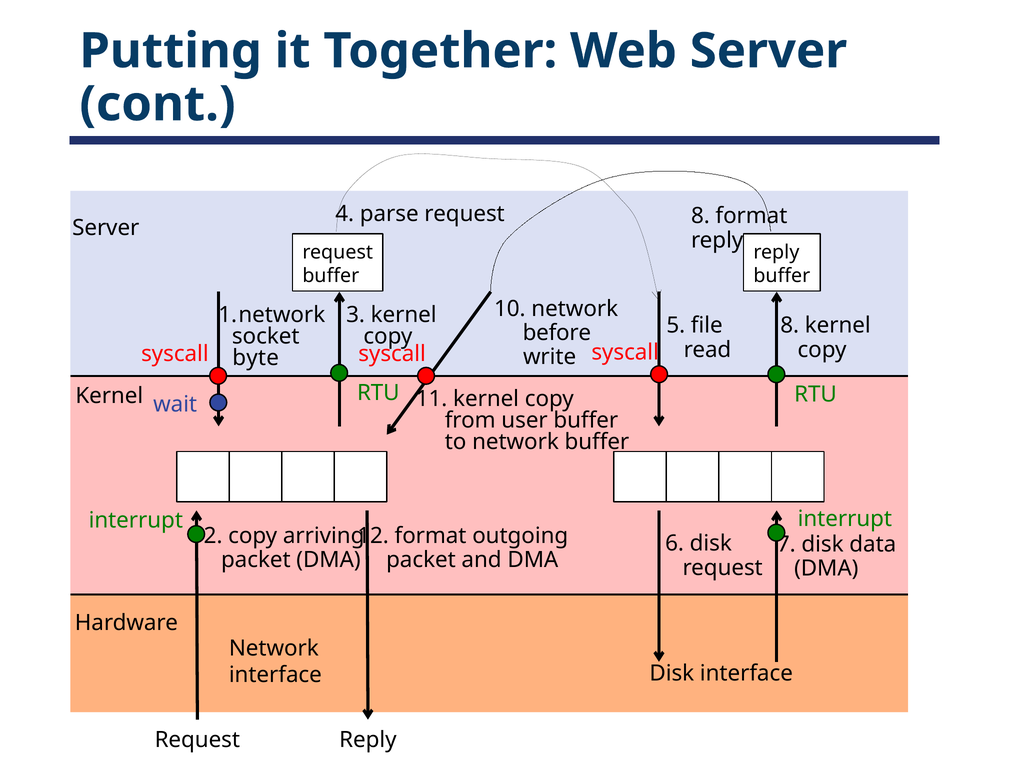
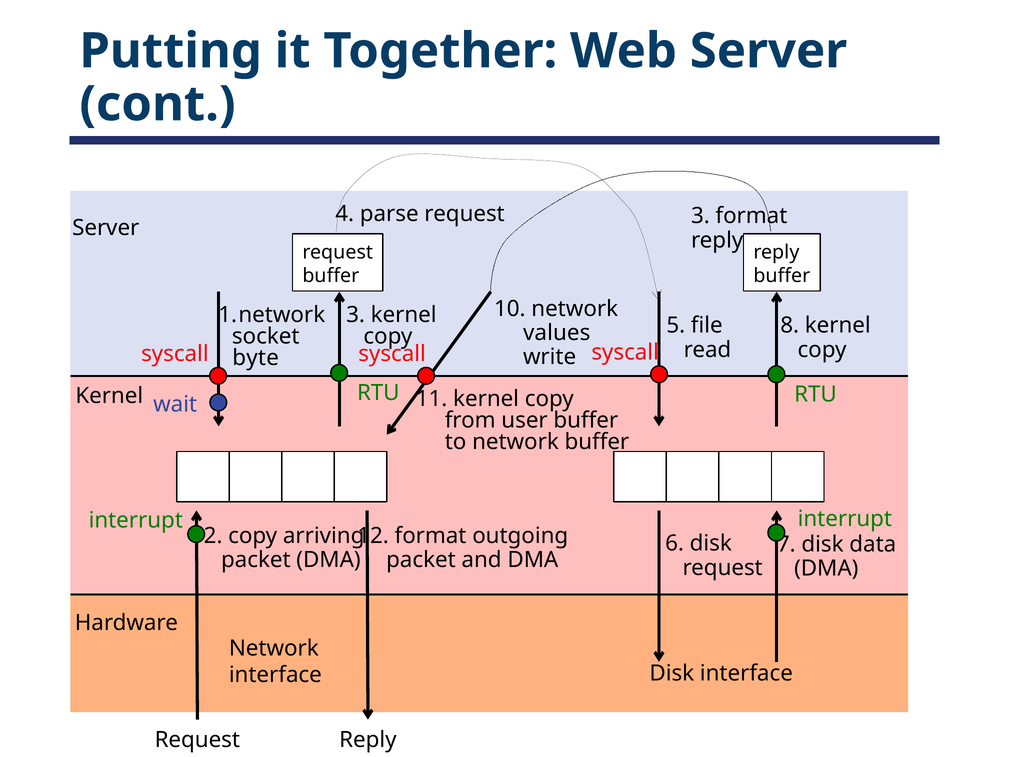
request 8: 8 -> 3
before: before -> values
